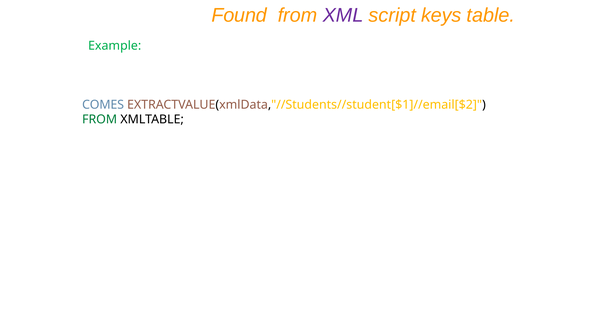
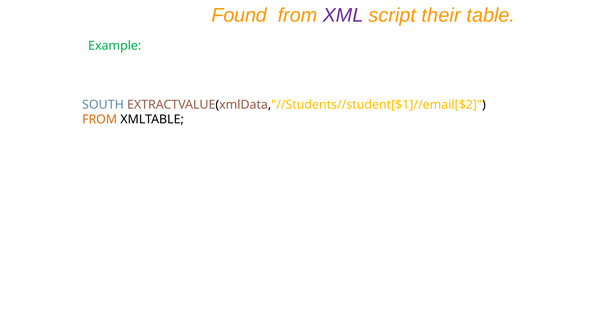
keys: keys -> their
COMES: COMES -> SOUTH
FROM at (100, 120) colour: green -> orange
